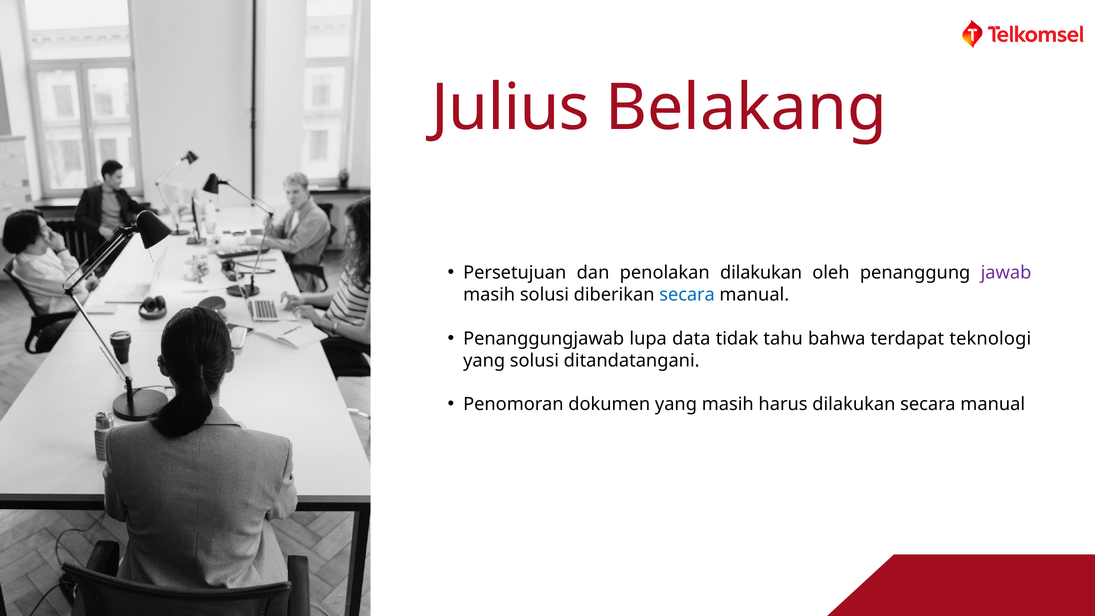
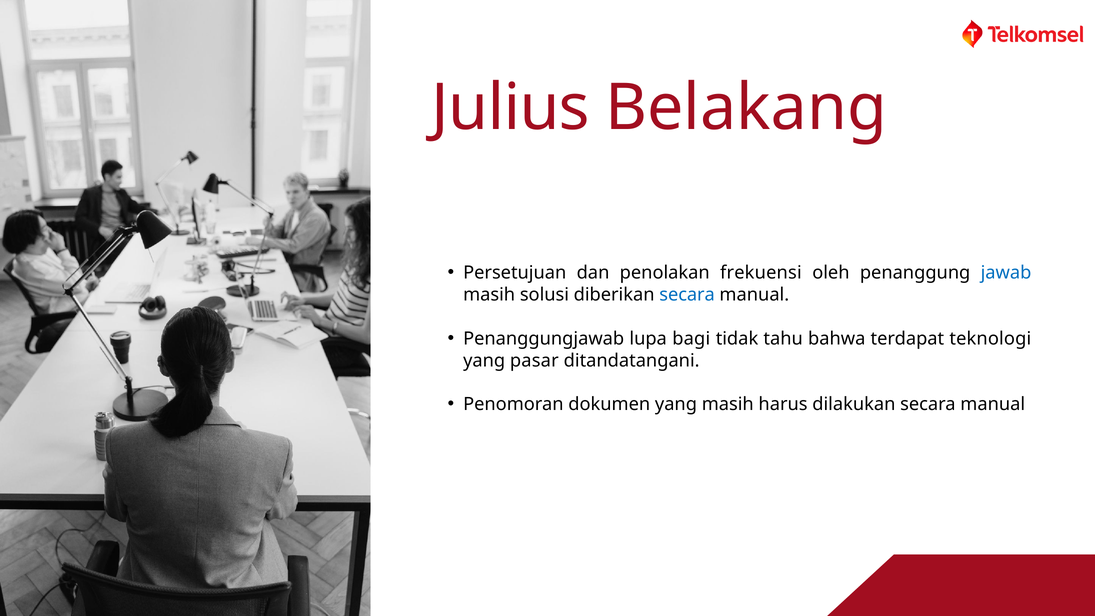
penolakan dilakukan: dilakukan -> frekuensi
jawab colour: purple -> blue
data: data -> bagi
yang solusi: solusi -> pasar
